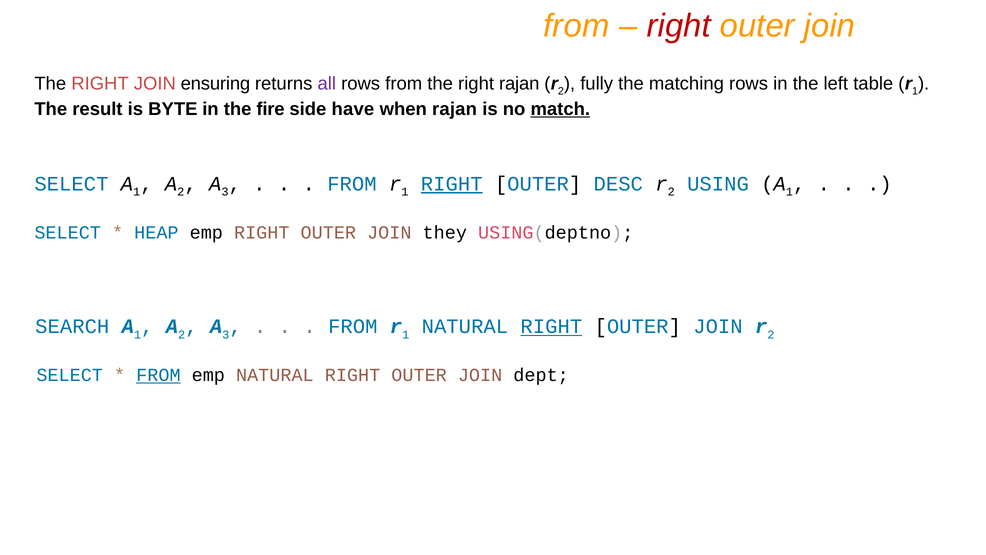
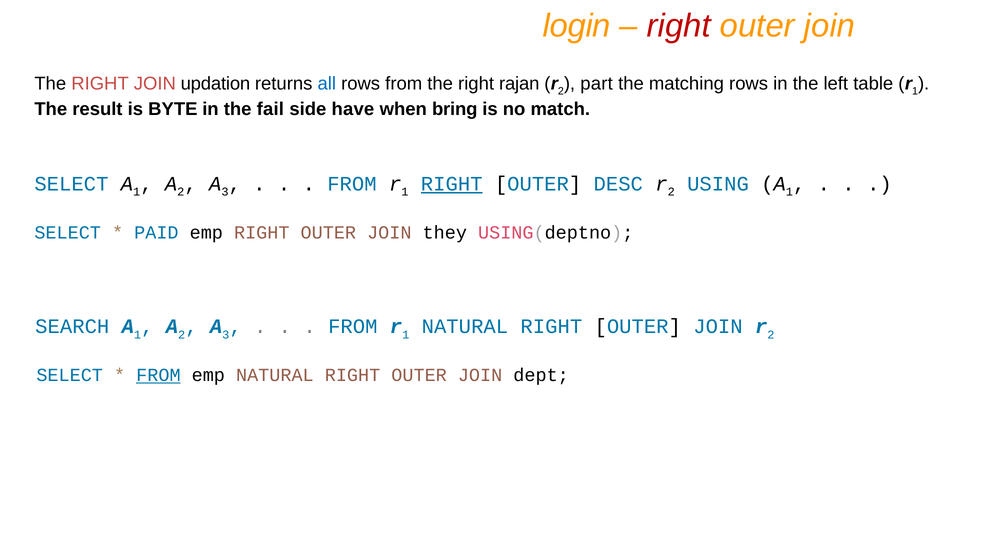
from at (576, 26): from -> login
ensuring: ensuring -> updation
all colour: purple -> blue
fully: fully -> part
fire: fire -> fail
when rajan: rajan -> bring
match underline: present -> none
HEAP: HEAP -> PAID
RIGHT at (551, 326) underline: present -> none
